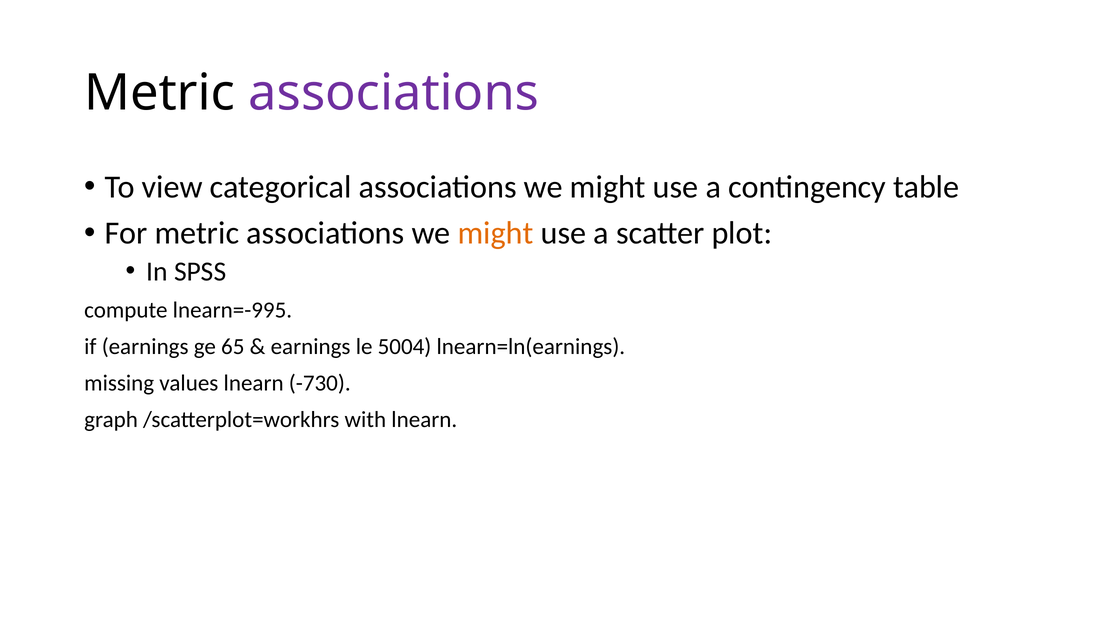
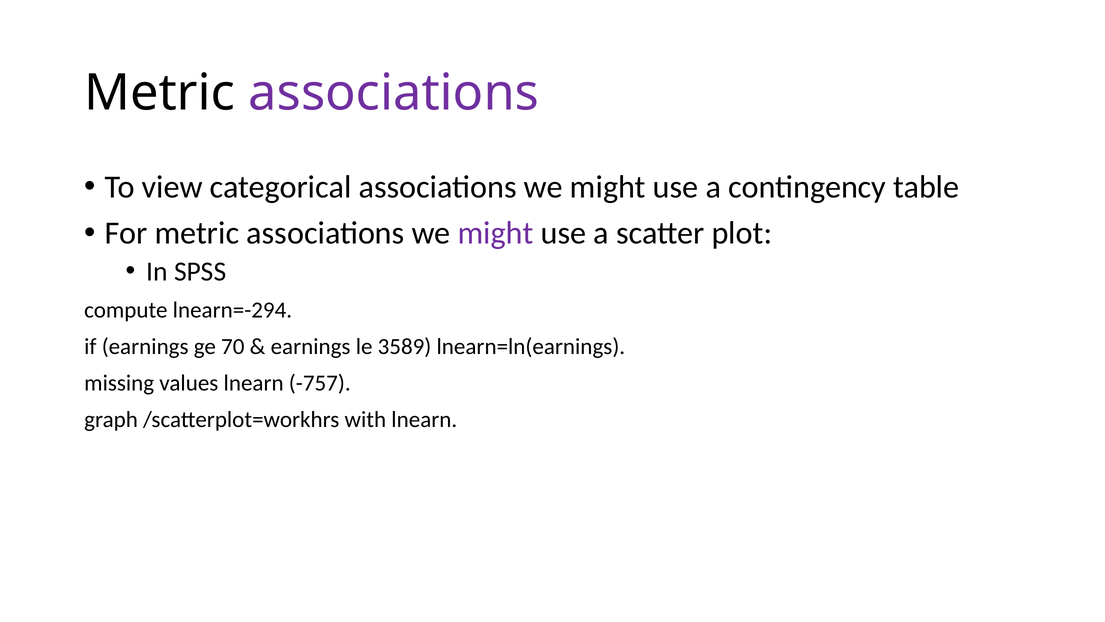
might at (496, 233) colour: orange -> purple
lnearn=-995: lnearn=-995 -> lnearn=-294
65: 65 -> 70
5004: 5004 -> 3589
-730: -730 -> -757
